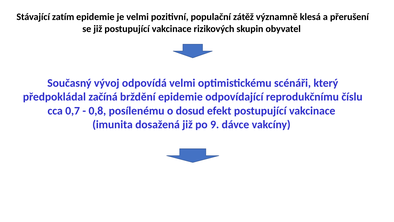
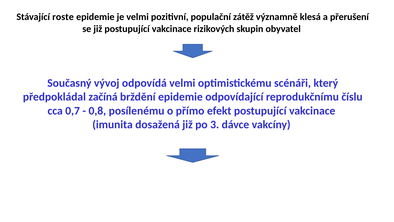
zatím: zatím -> roste
dosud: dosud -> přímo
9: 9 -> 3
